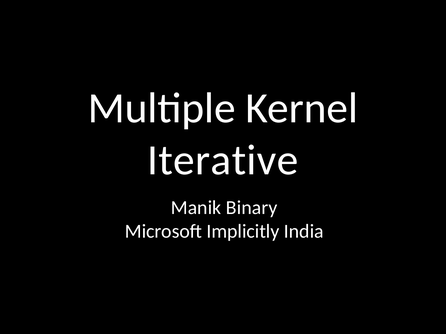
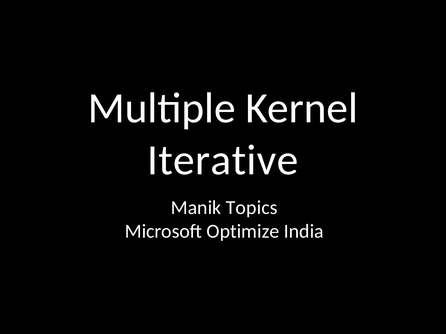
Binary: Binary -> Topics
Implicitly: Implicitly -> Optimize
